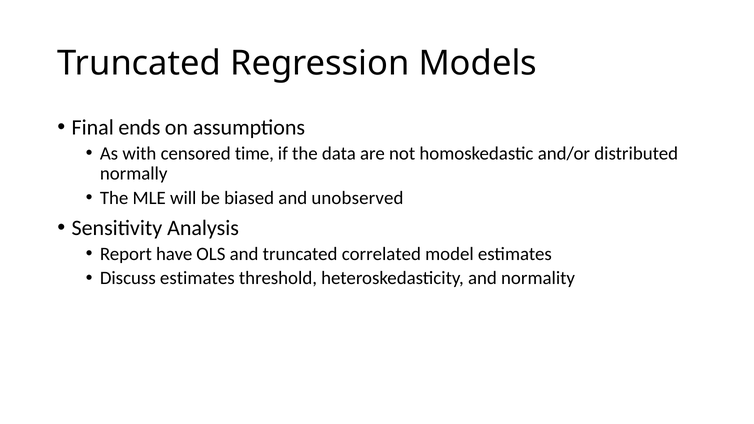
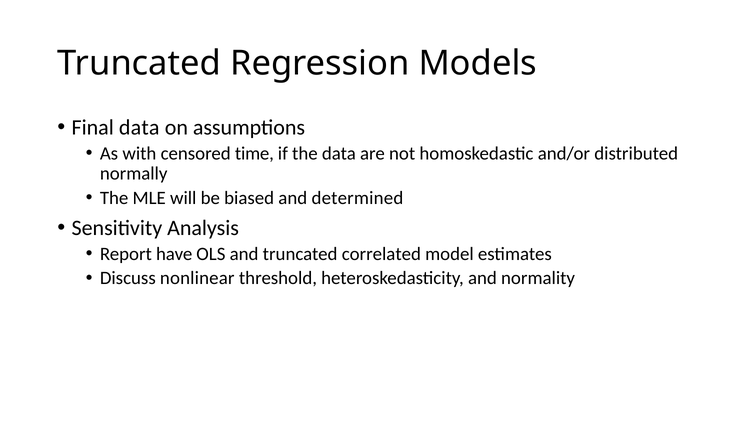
Final ends: ends -> data
unobserved: unobserved -> determined
Discuss estimates: estimates -> nonlinear
